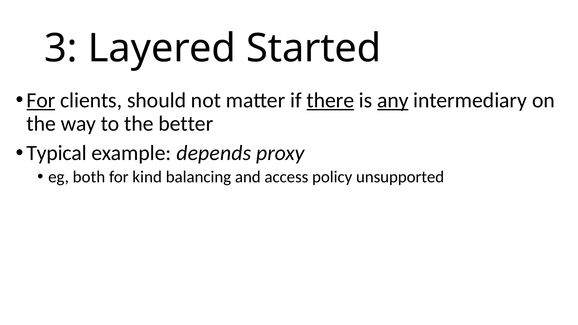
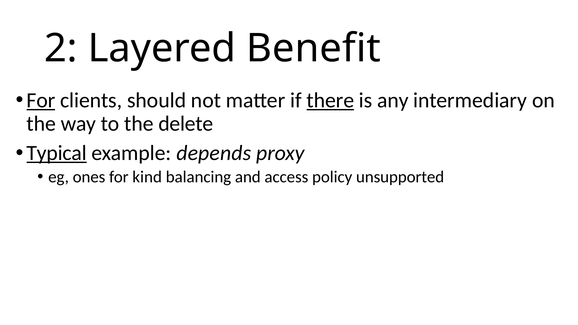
3: 3 -> 2
Started: Started -> Benefit
any underline: present -> none
better: better -> delete
Typical underline: none -> present
both: both -> ones
